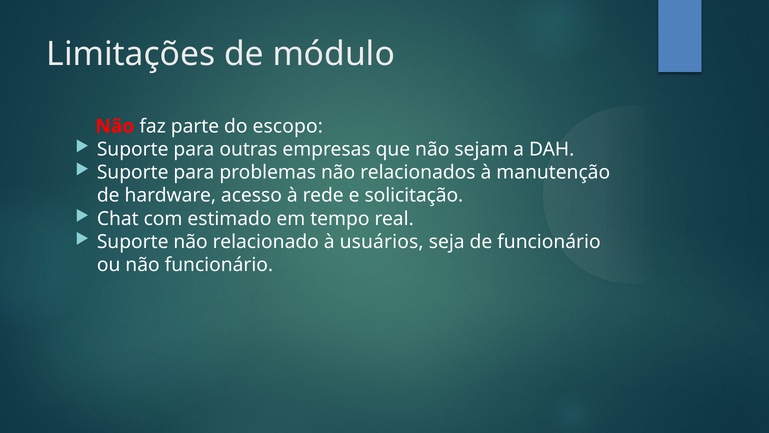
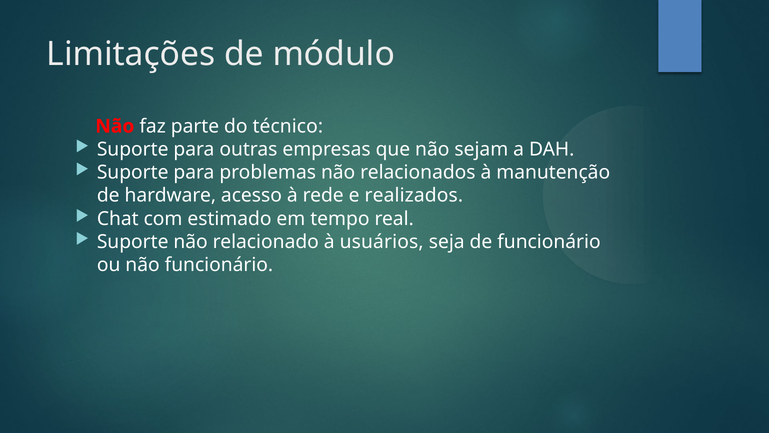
escopo: escopo -> técnico
solicitação: solicitação -> realizados
